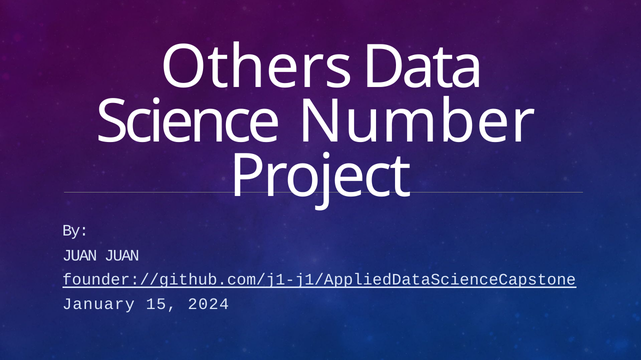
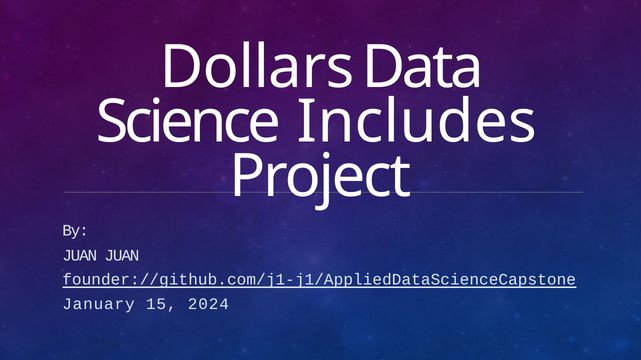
Others: Others -> Dollars
Number: Number -> Includes
